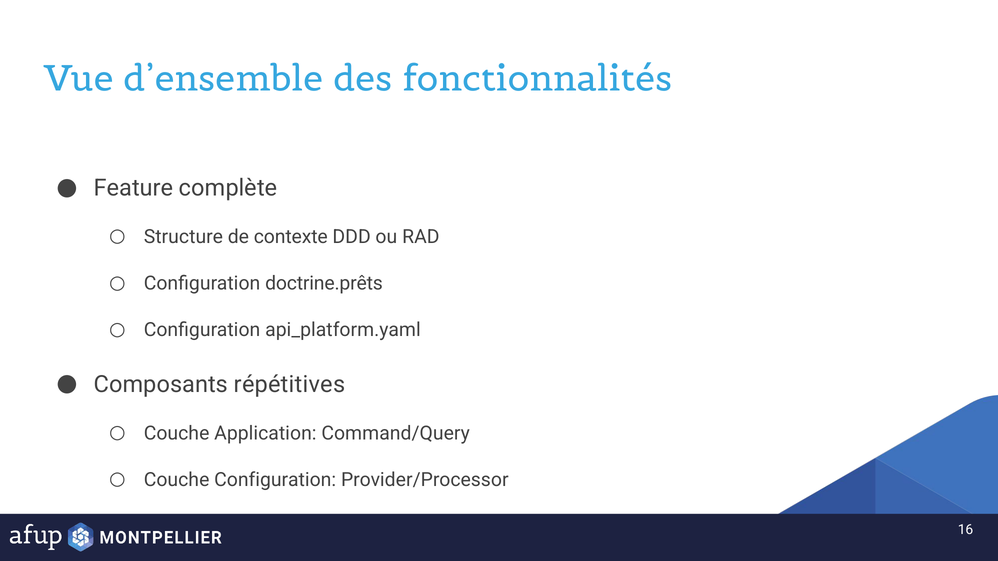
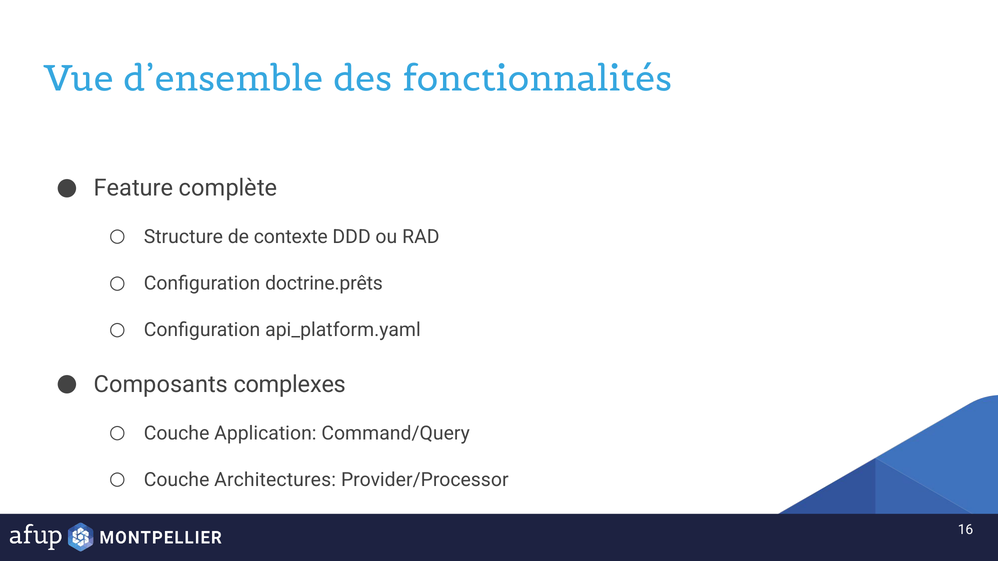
répétitives: répétitives -> complexes
Couche Configuration: Configuration -> Architectures
